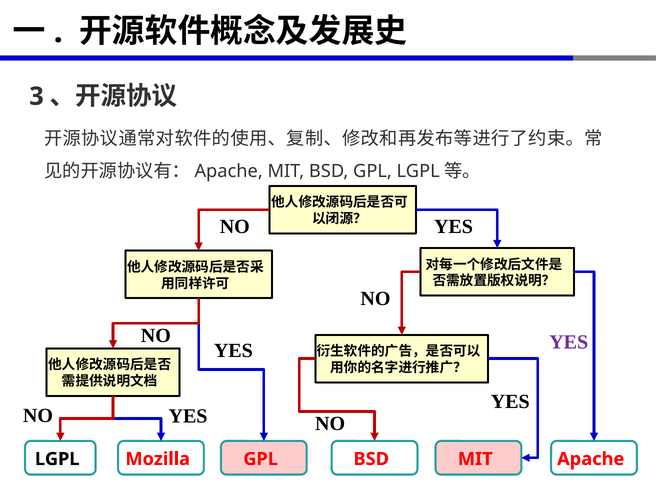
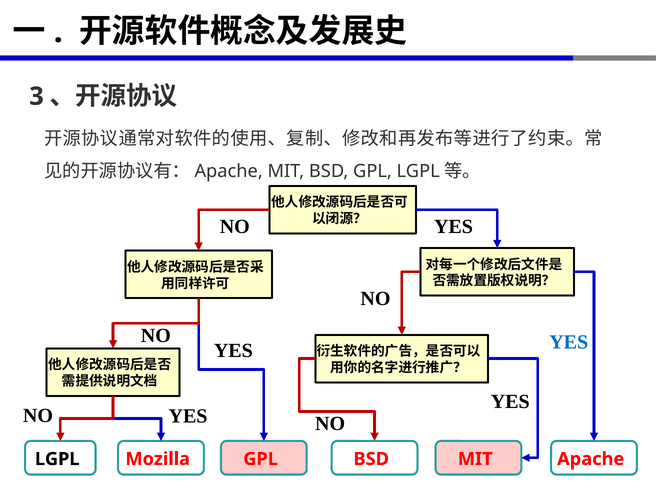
YES at (569, 342) colour: purple -> blue
